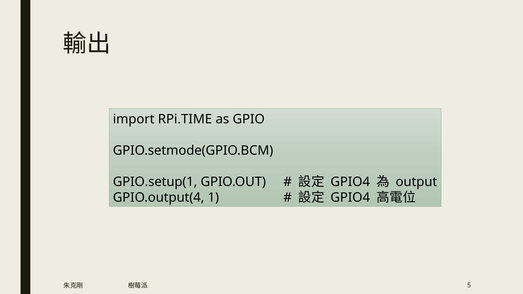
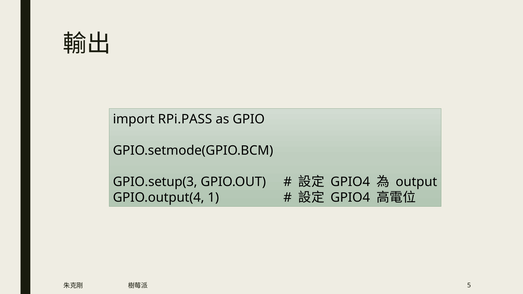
RPi.TIME: RPi.TIME -> RPi.PASS
GPIO.setup(1: GPIO.setup(1 -> GPIO.setup(3
